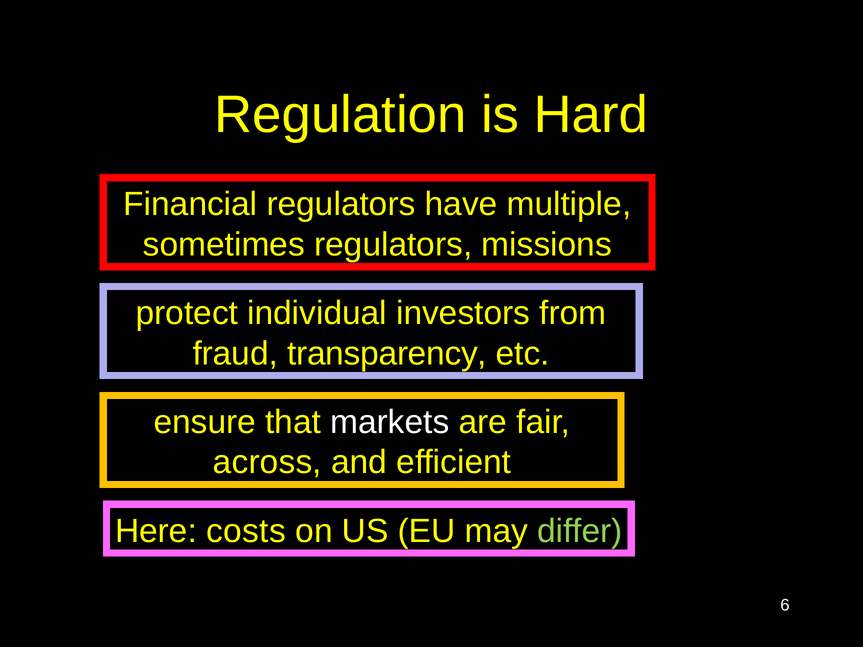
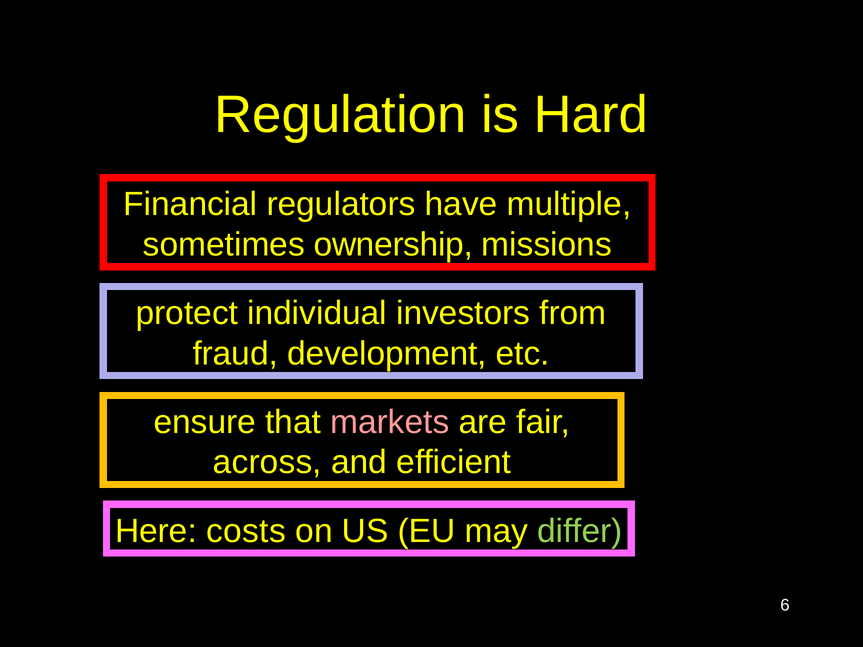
sometimes regulators: regulators -> ownership
transparency: transparency -> development
markets colour: white -> pink
